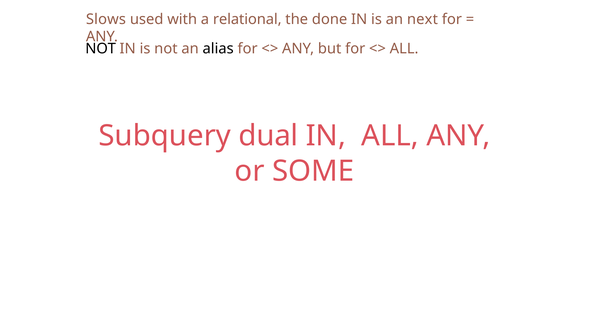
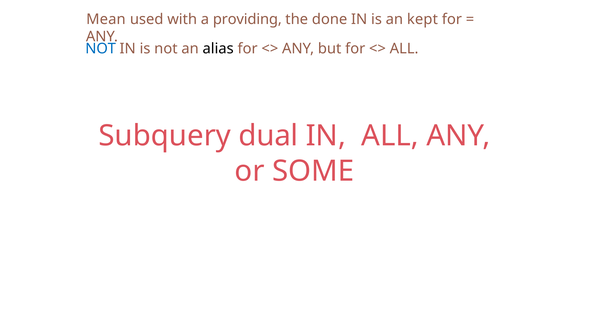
Slows: Slows -> Mean
relational: relational -> providing
next: next -> kept
NOT at (101, 49) colour: black -> blue
